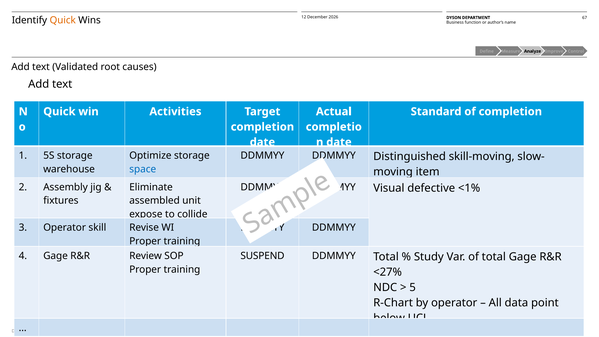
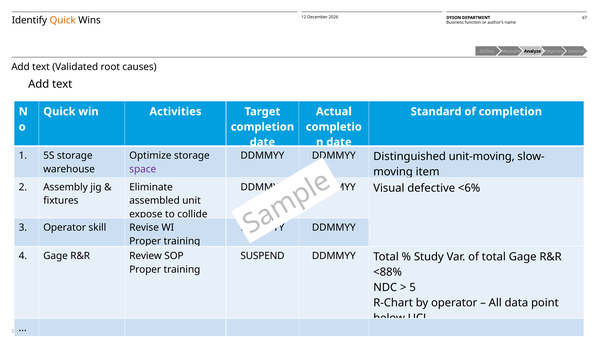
skill-moving: skill-moving -> unit-moving
space colour: blue -> purple
<1%: <1% -> <6%
<27%: <27% -> <88%
